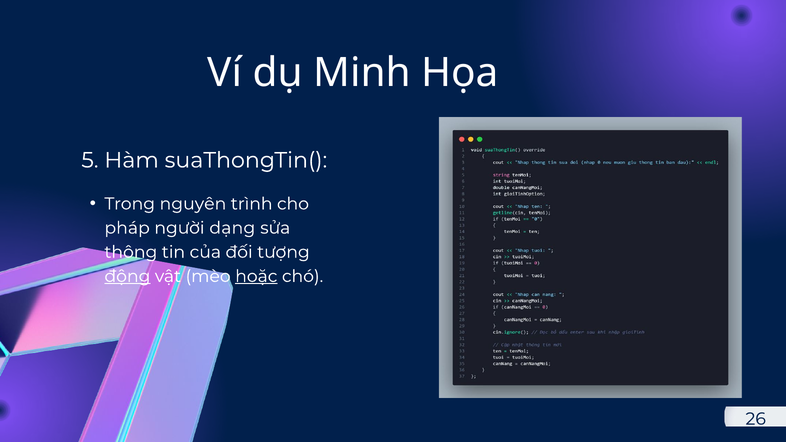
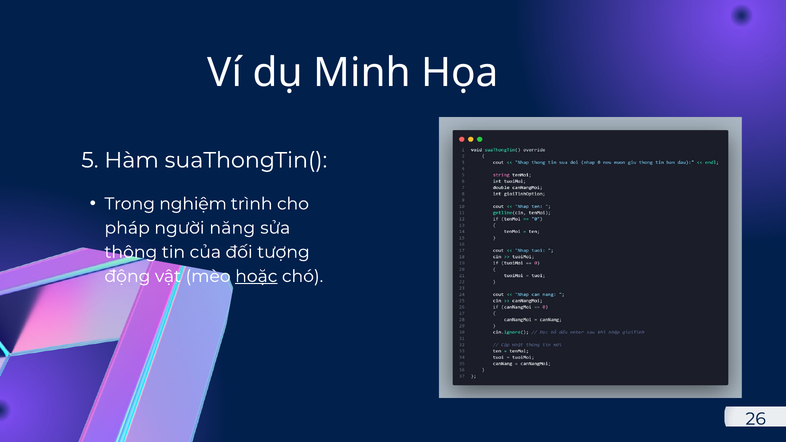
nguyên: nguyên -> nghiệm
dạng: dạng -> năng
động underline: present -> none
